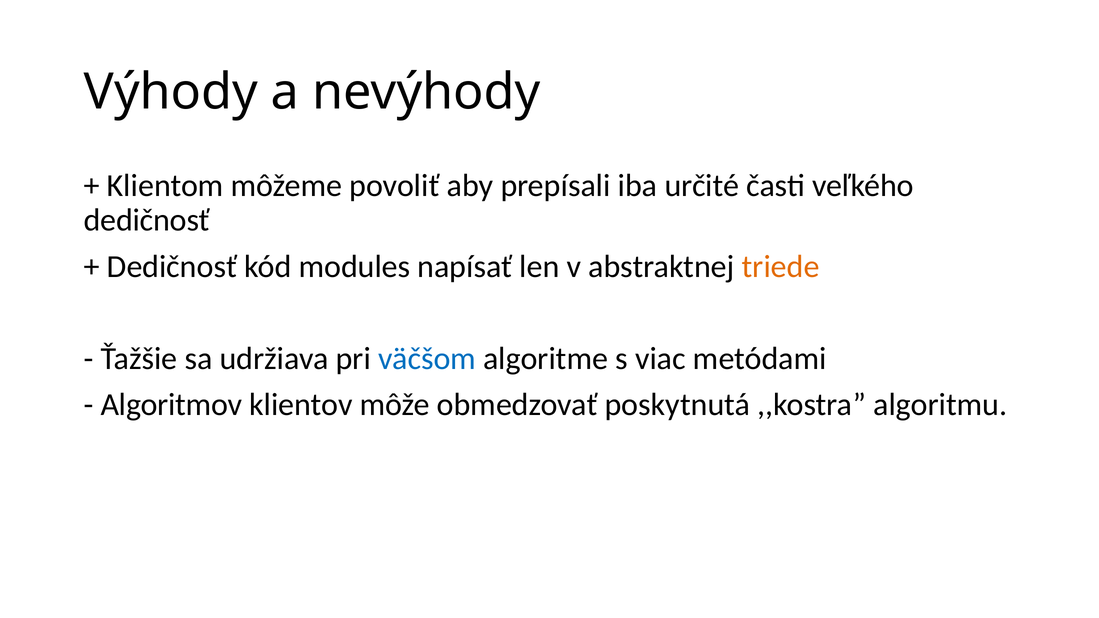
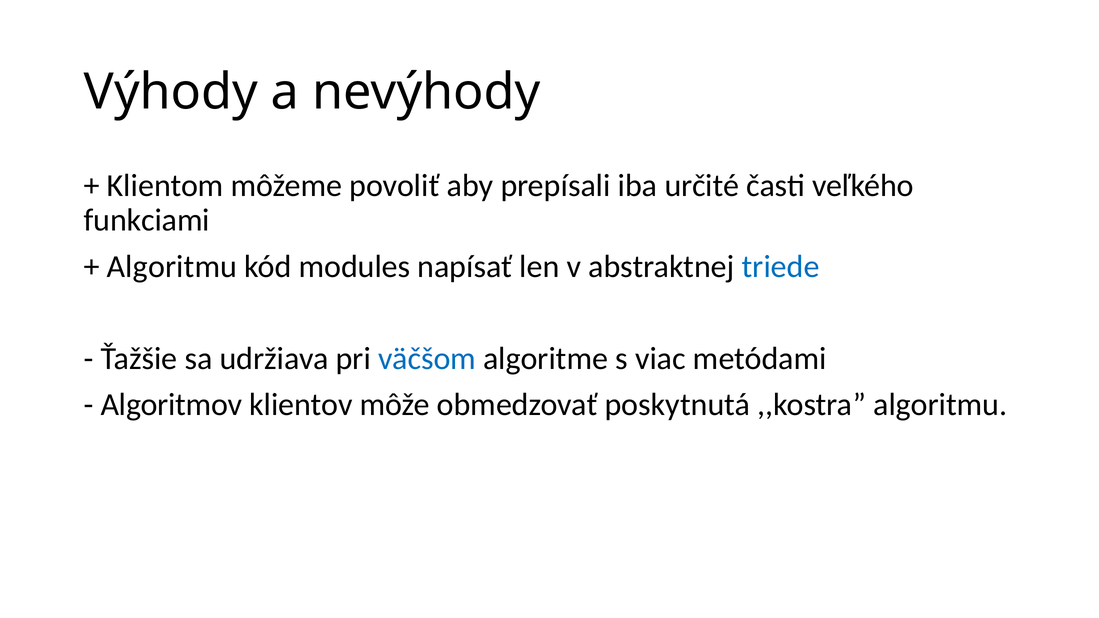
dedičnosť at (147, 220): dedičnosť -> funkciami
Dedičnosť at (172, 267): Dedičnosť -> Algoritmu
triede colour: orange -> blue
